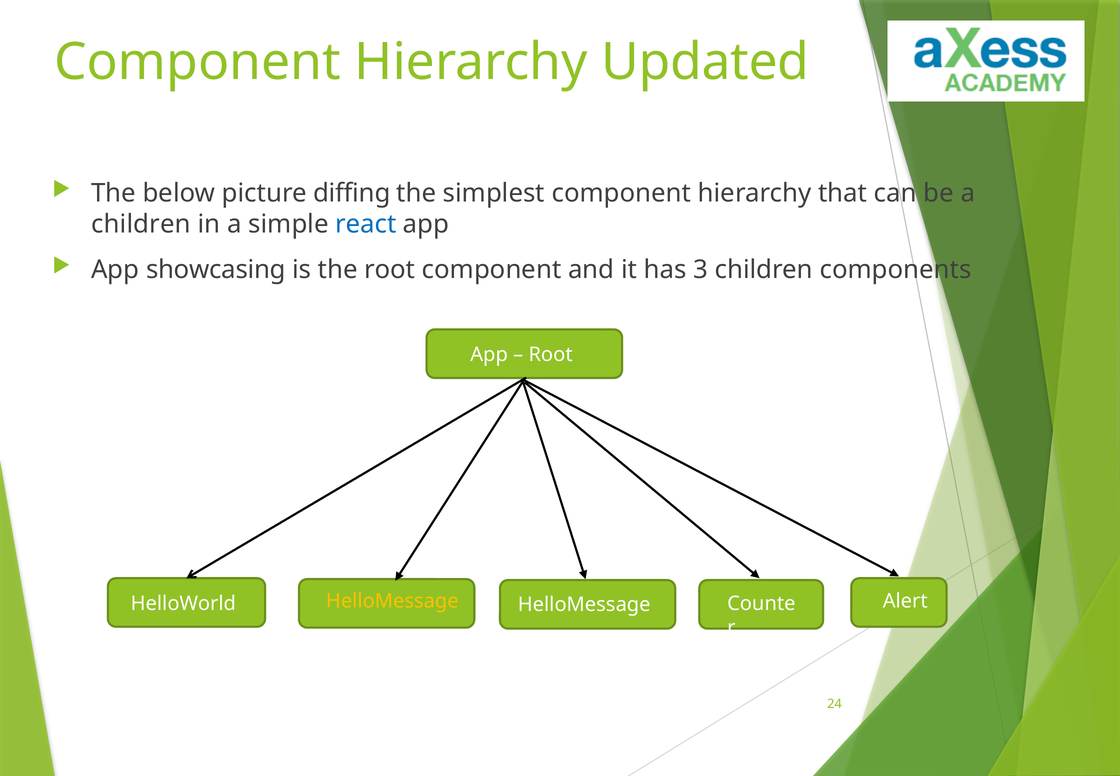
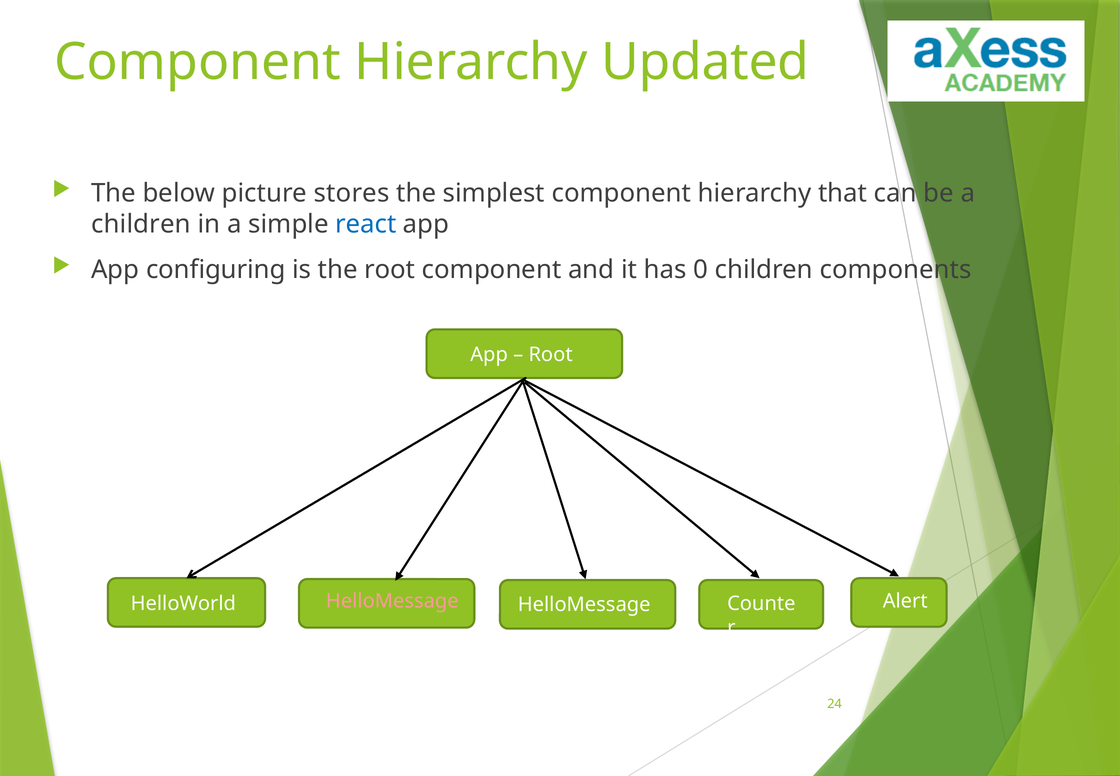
diffing: diffing -> stores
showcasing: showcasing -> configuring
3: 3 -> 0
HelloMessage at (392, 601) colour: yellow -> pink
